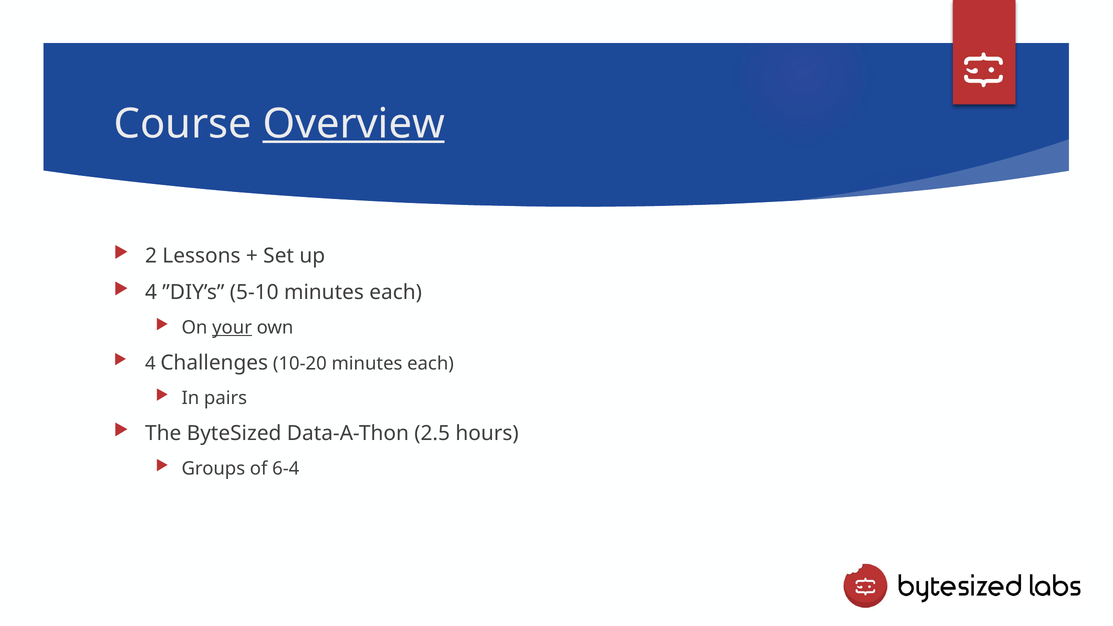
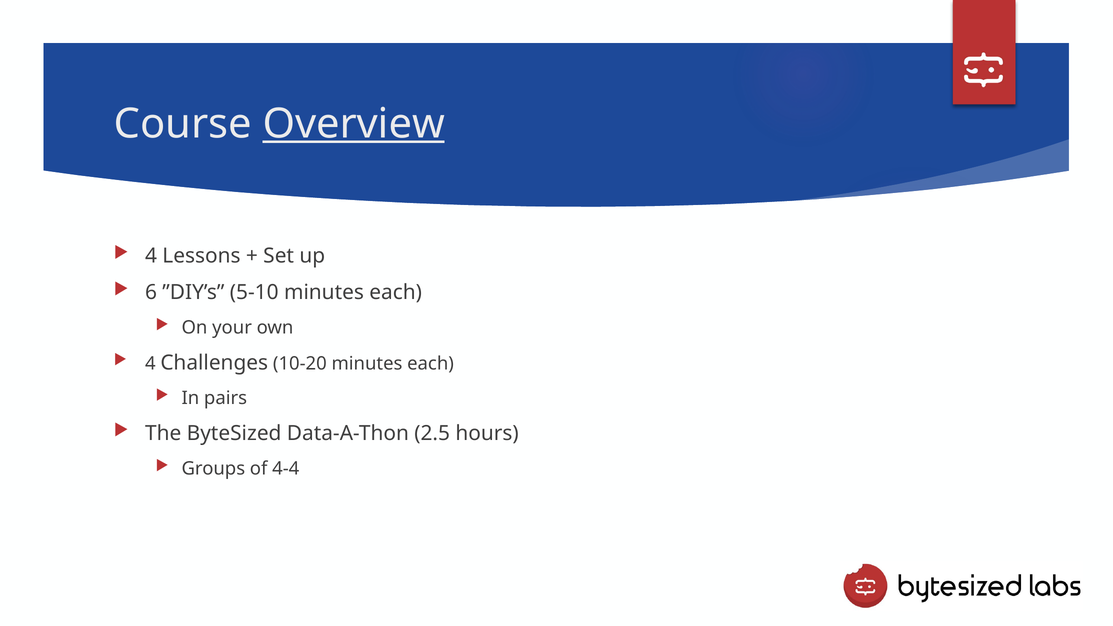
2 at (151, 256): 2 -> 4
4 at (151, 292): 4 -> 6
your underline: present -> none
6-4: 6-4 -> 4-4
